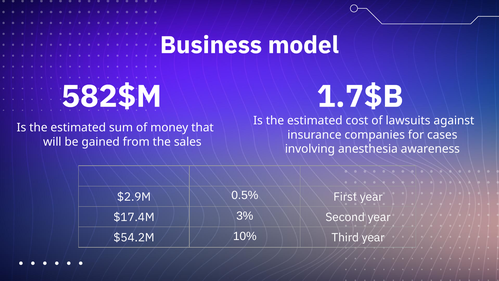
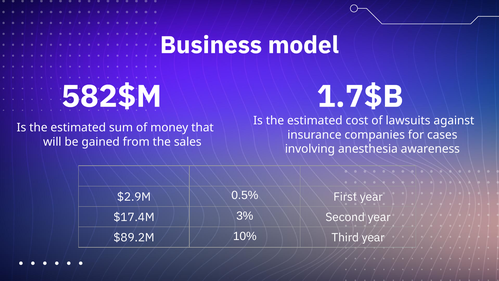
$54.2M: $54.2M -> $89.2M
